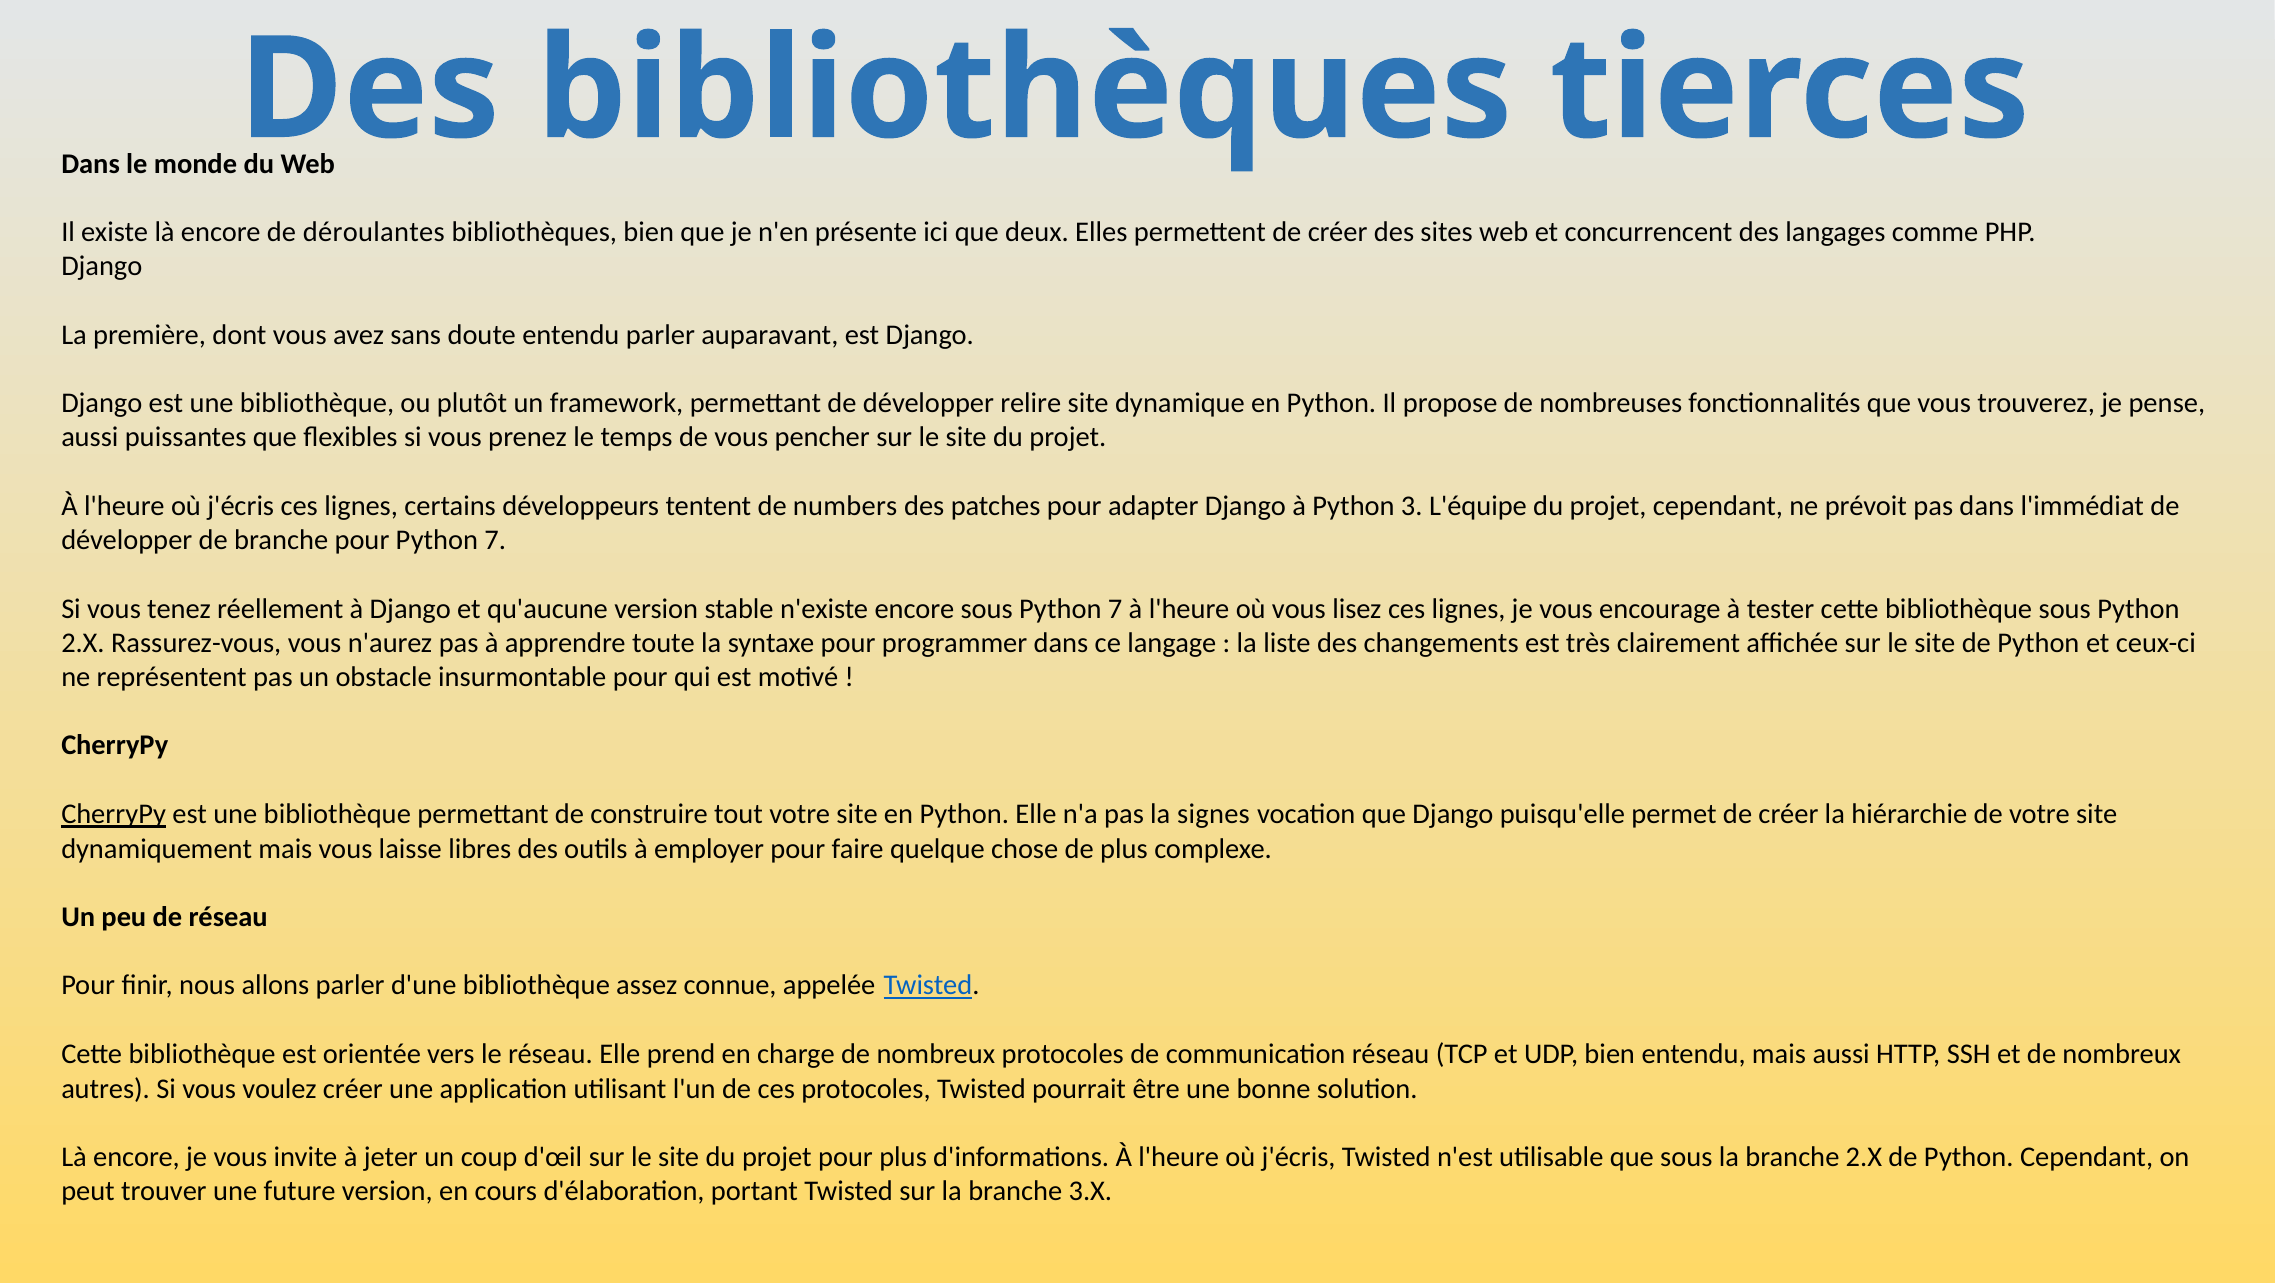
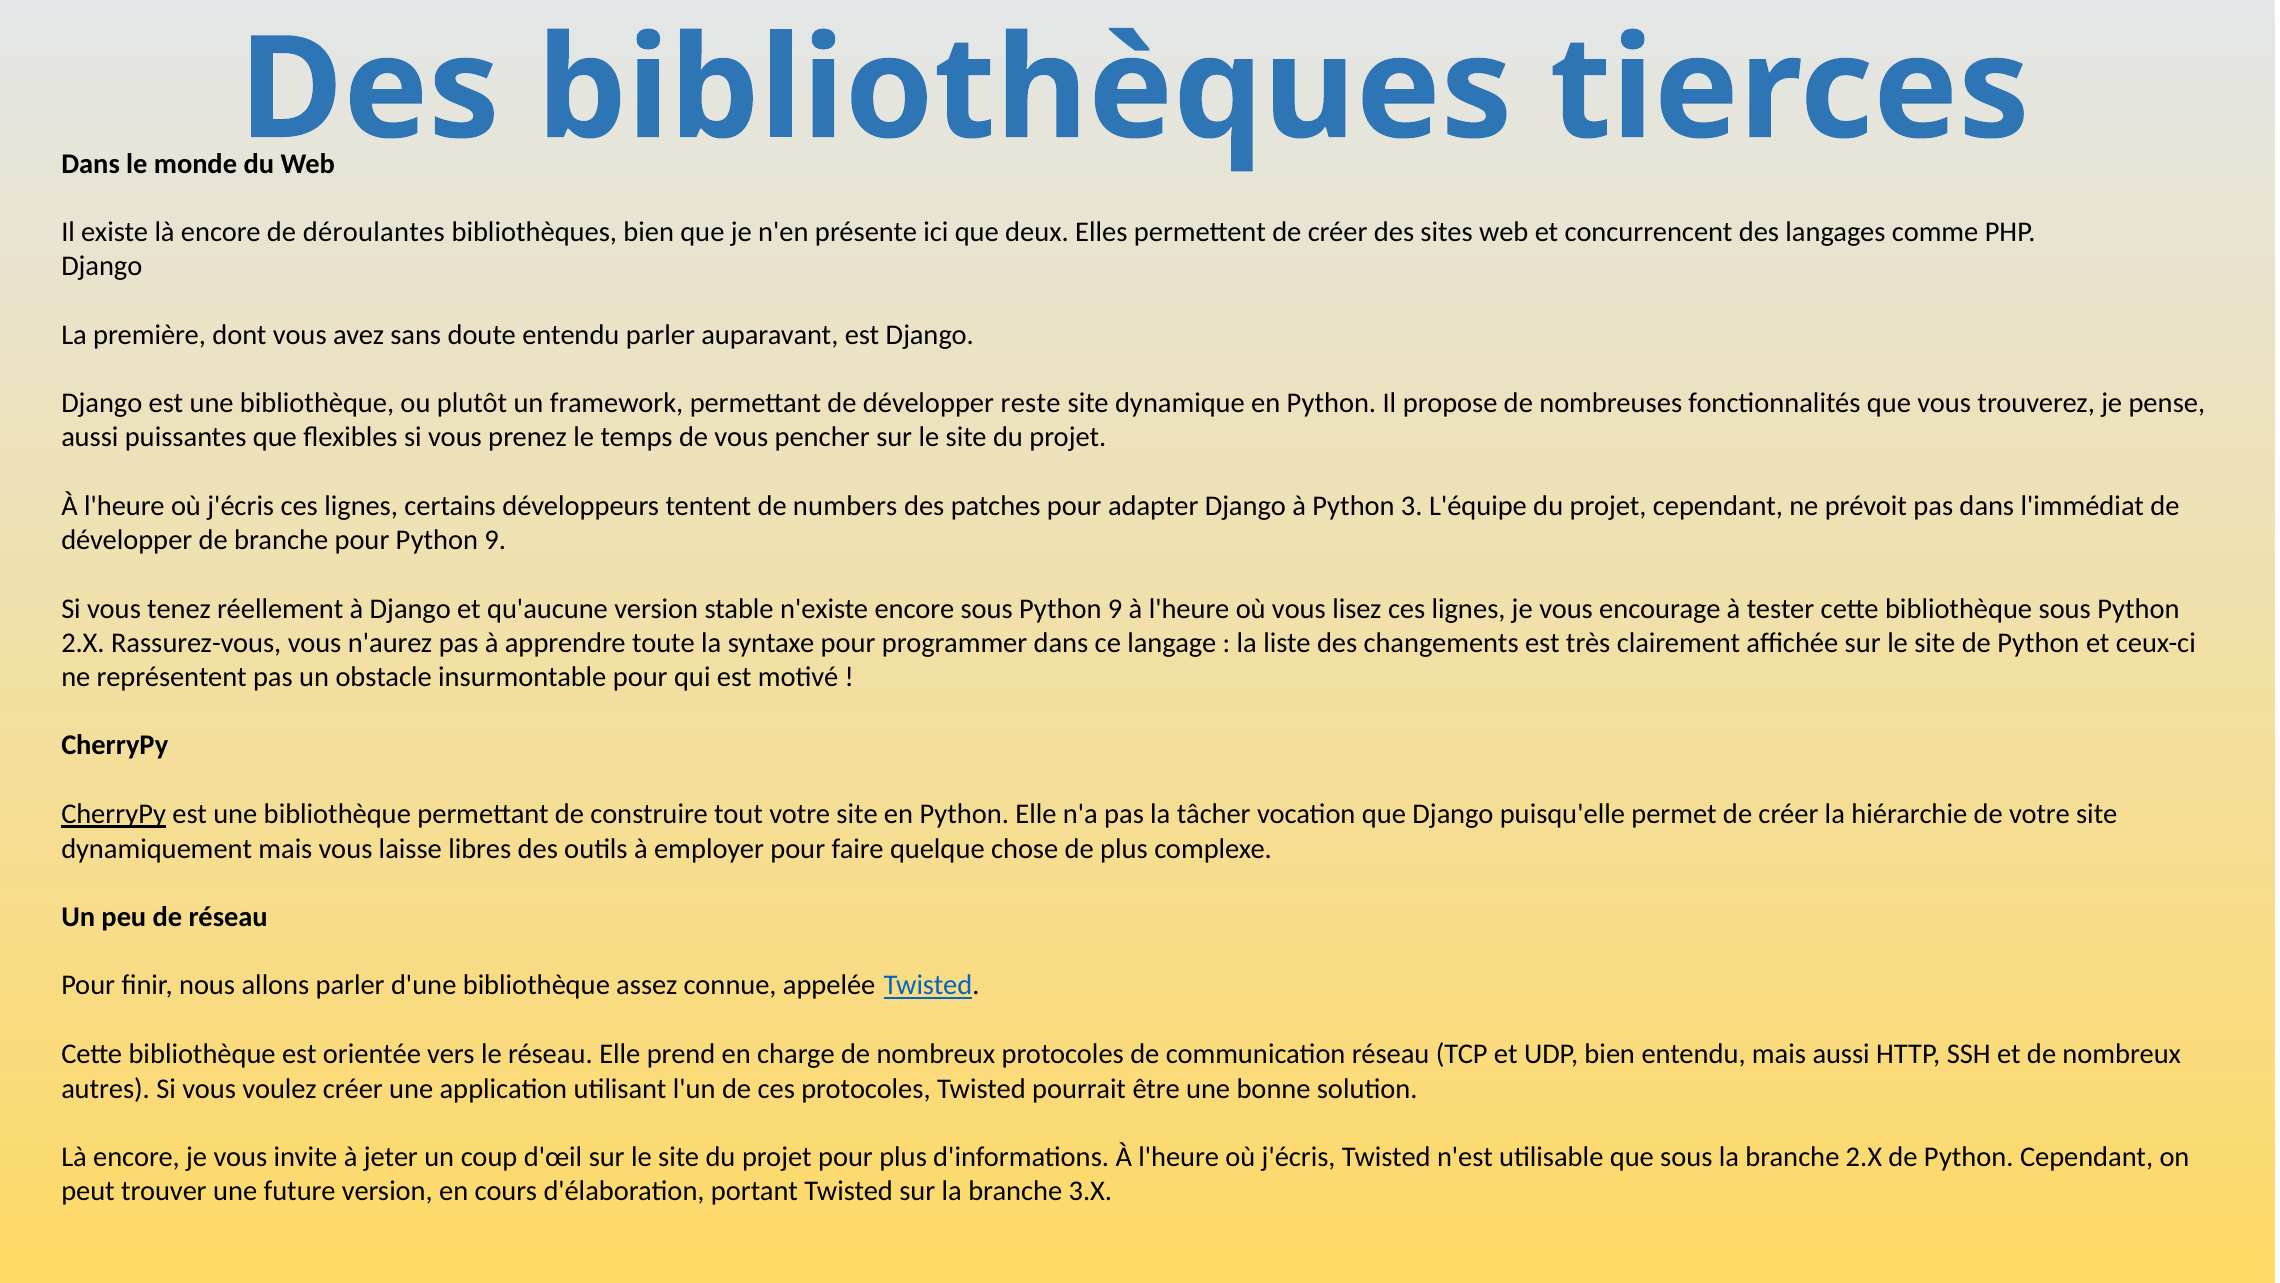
relire: relire -> reste
pour Python 7: 7 -> 9
sous Python 7: 7 -> 9
signes: signes -> tâcher
